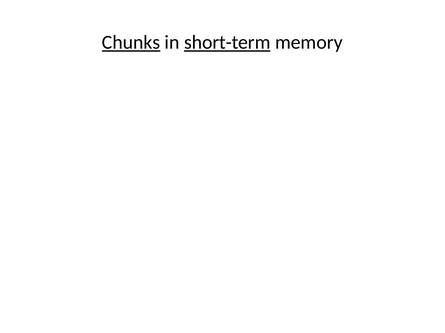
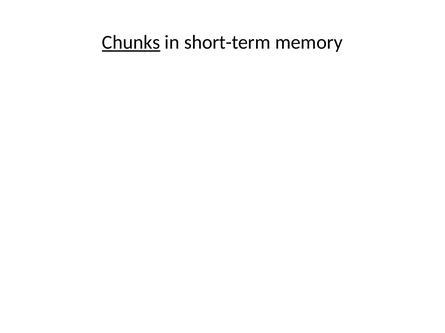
short-term underline: present -> none
